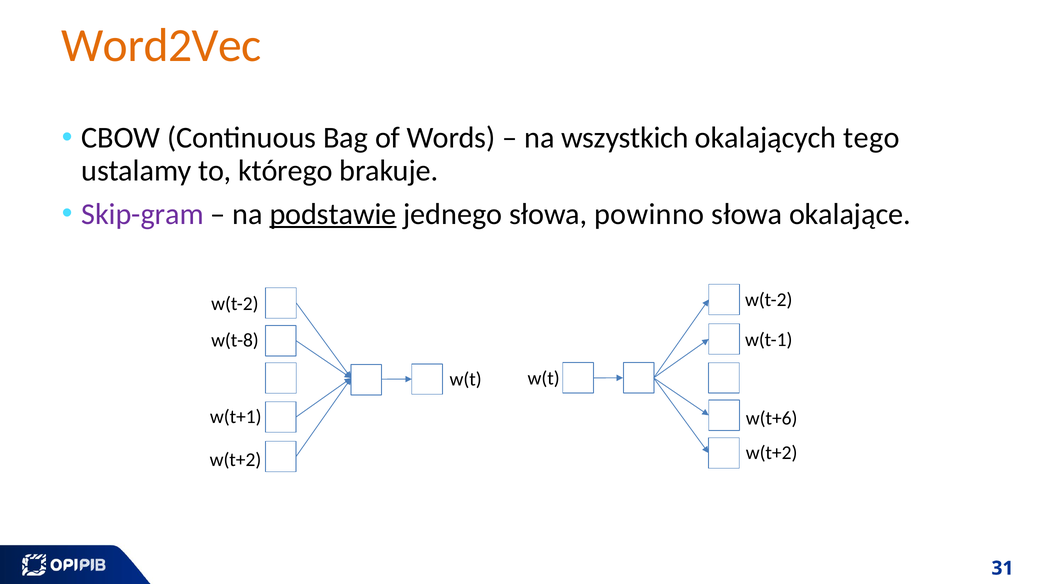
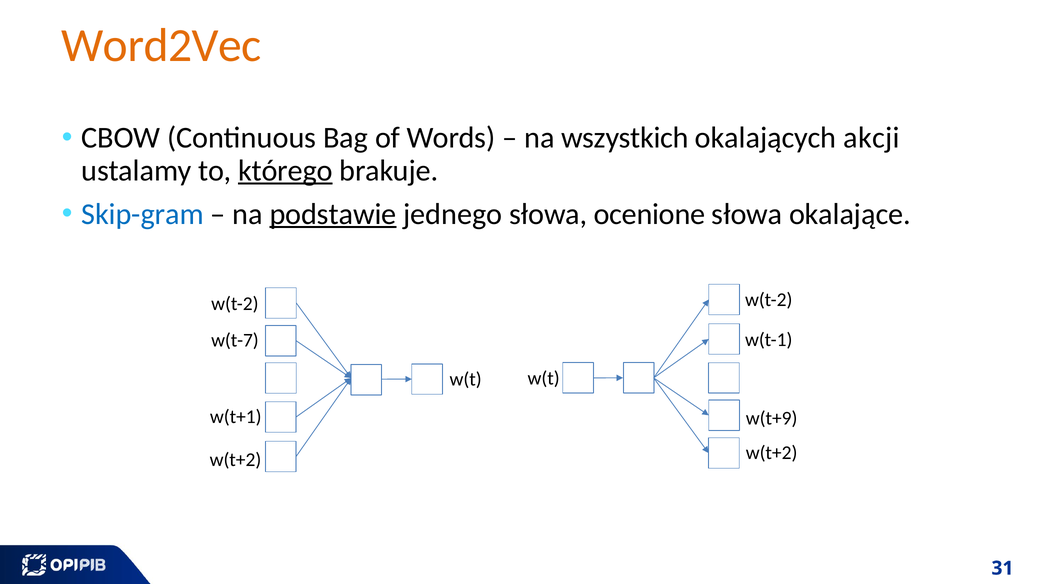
tego: tego -> akcji
którego underline: none -> present
Skip-gram colour: purple -> blue
powinno: powinno -> ocenione
w(t-8: w(t-8 -> w(t-7
w(t+6: w(t+6 -> w(t+9
